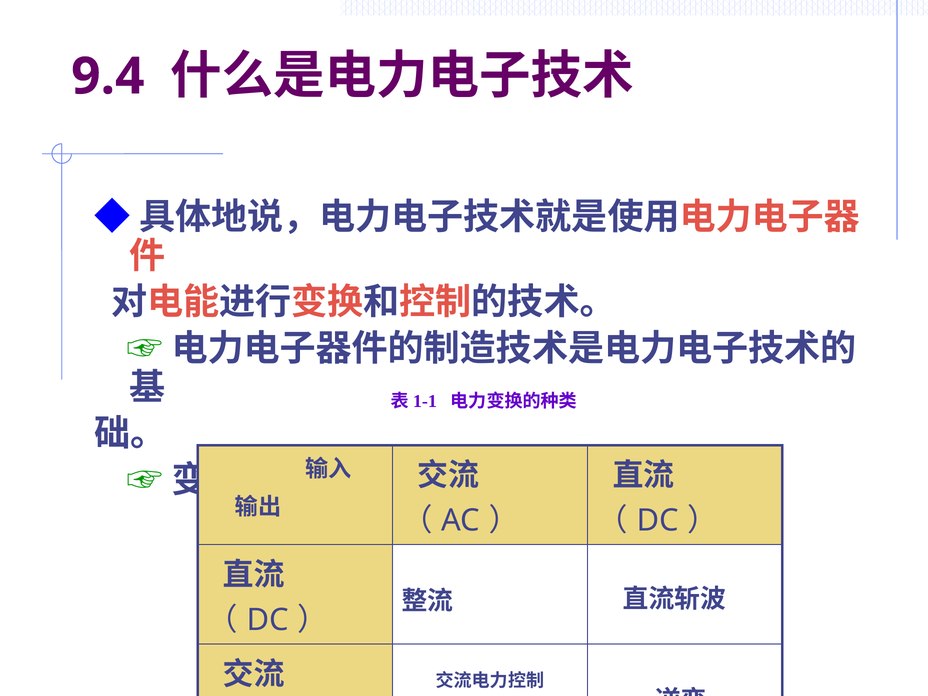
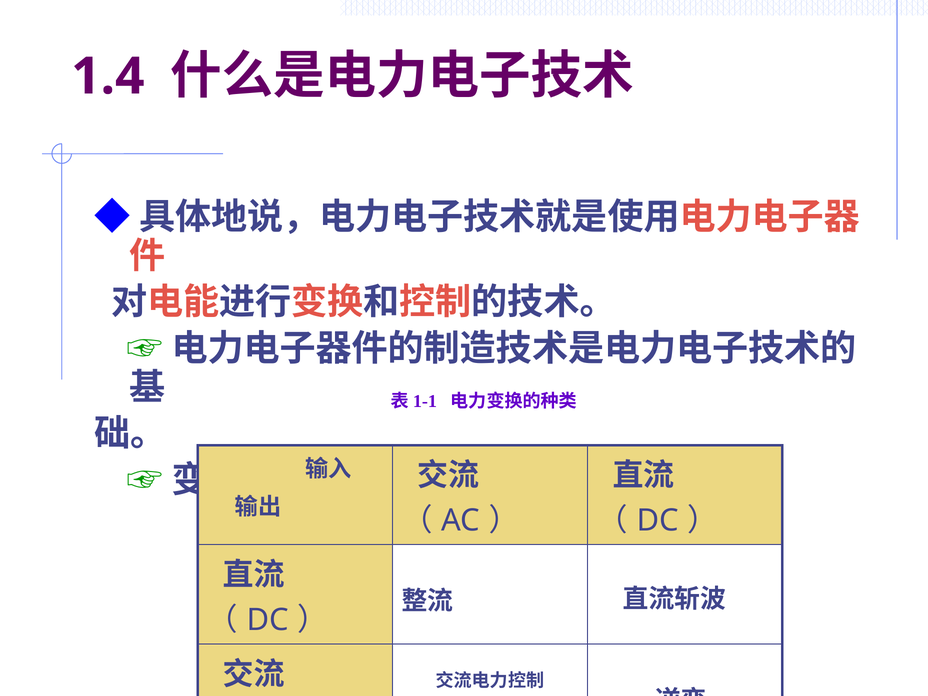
9.4: 9.4 -> 1.4
